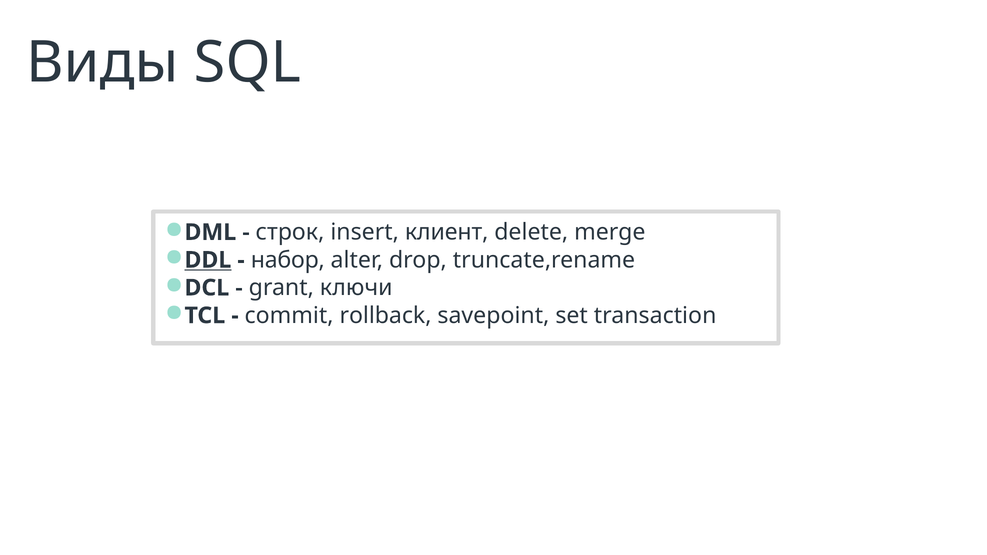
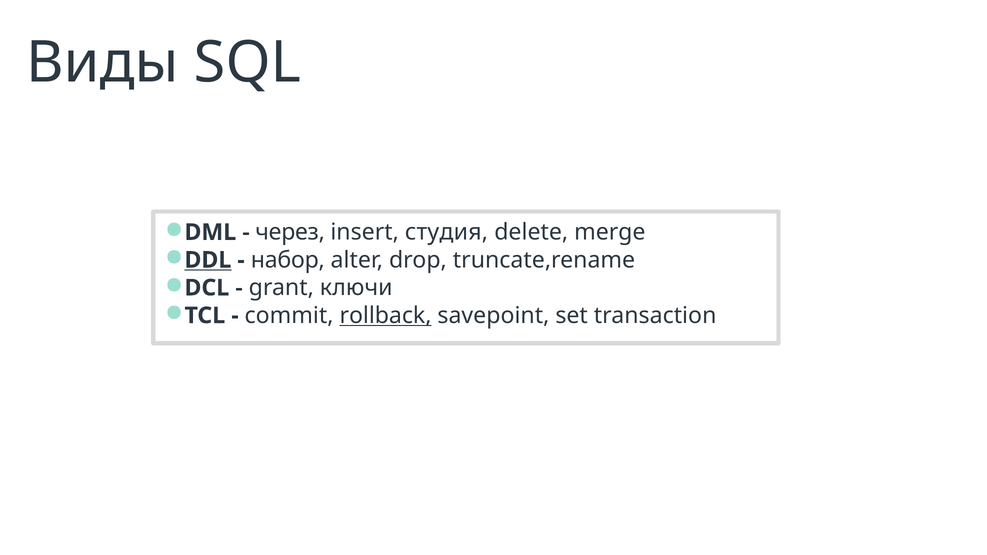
строк: строк -> через
клиент: клиент -> студия
rollback underline: none -> present
